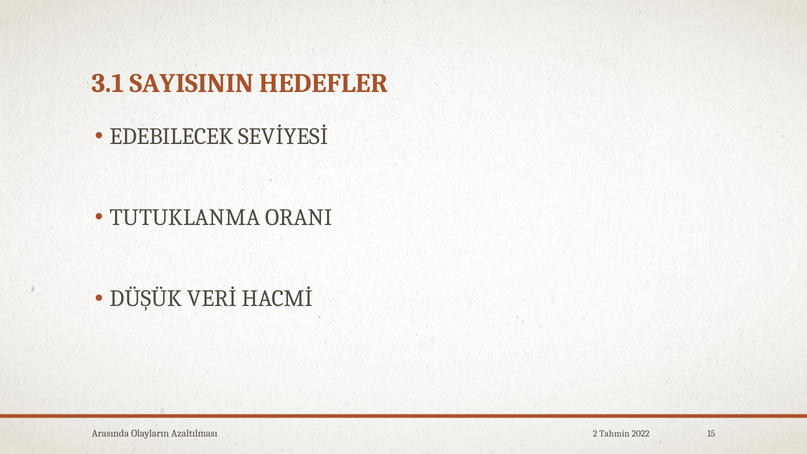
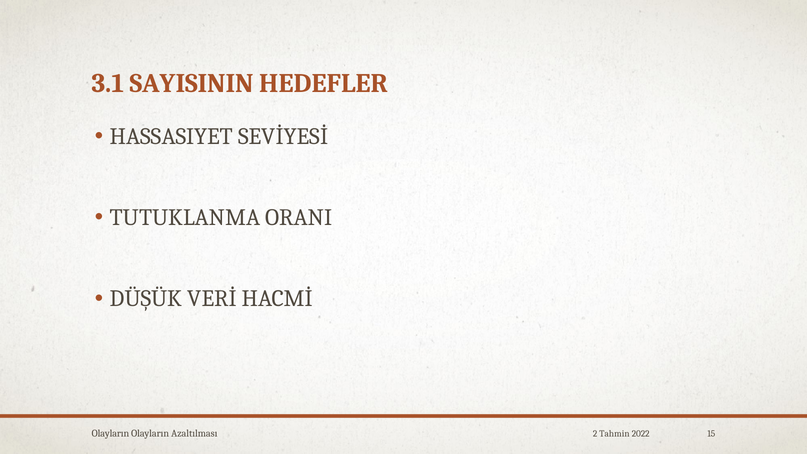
EDEBILECEK: EDEBILECEK -> HASSASIYET
Arasında at (110, 433): Arasında -> Olayların
